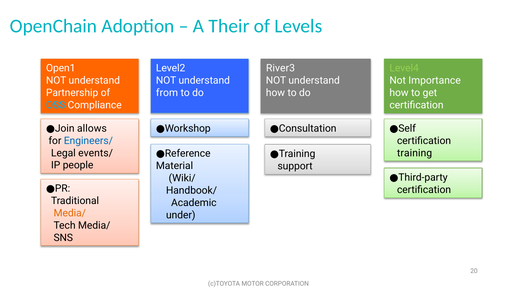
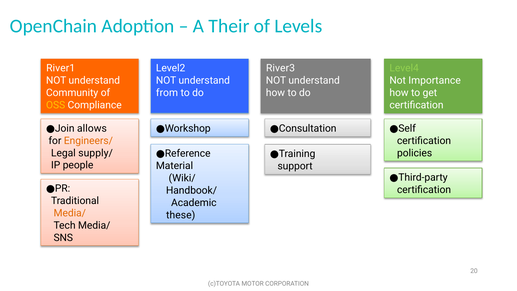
Open1: Open1 -> River1
Partnership: Partnership -> Community
OSS colour: light blue -> yellow
Engineers/ colour: blue -> orange
events/: events/ -> supply/
training: training -> policies
under: under -> these
